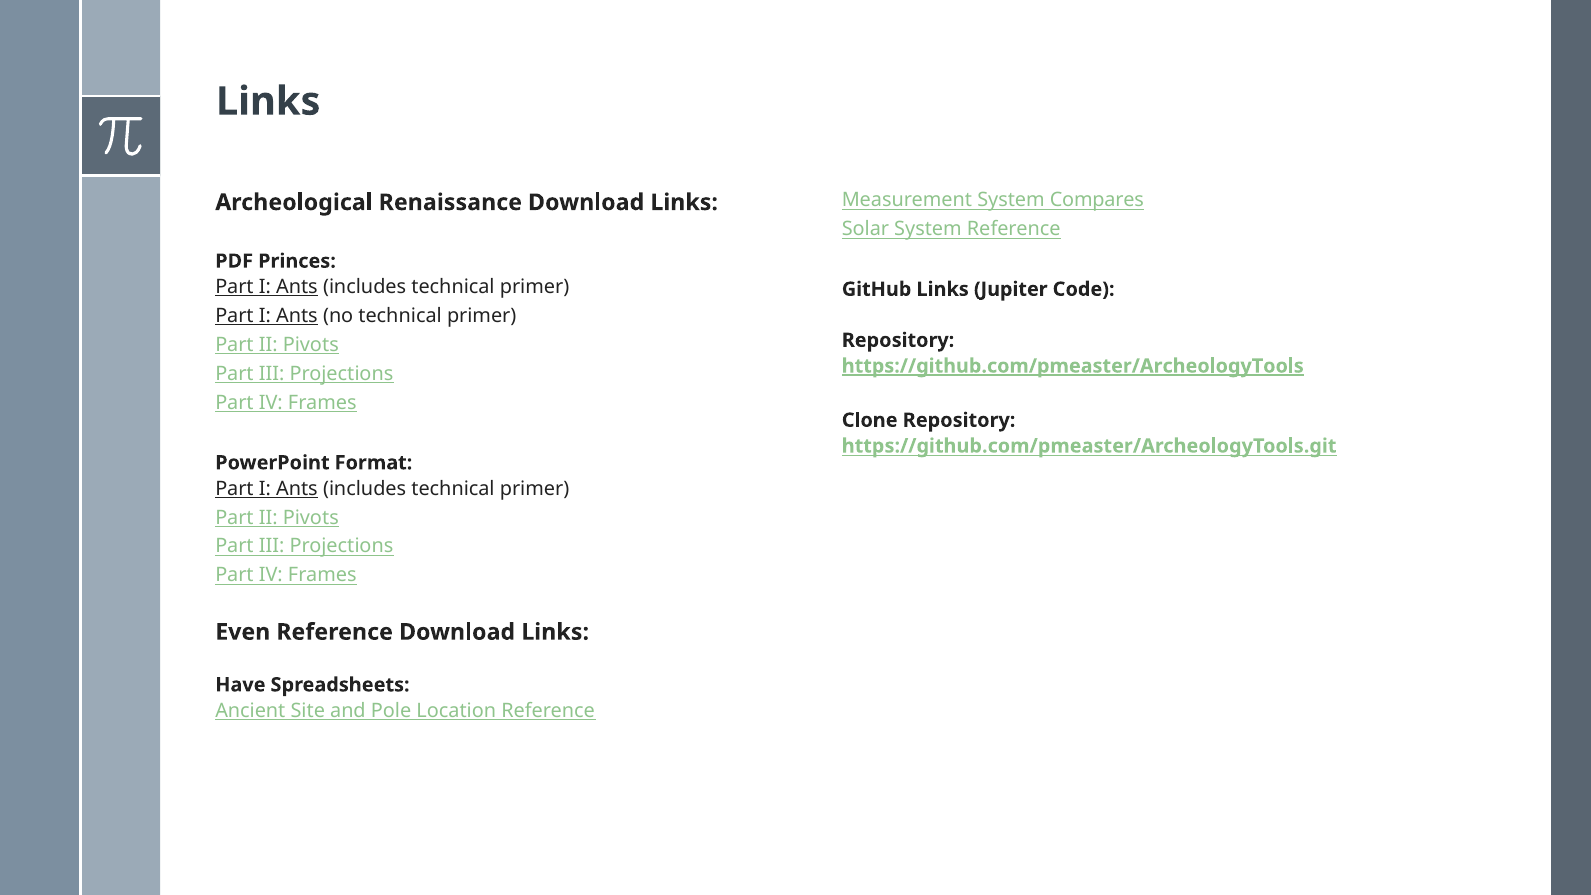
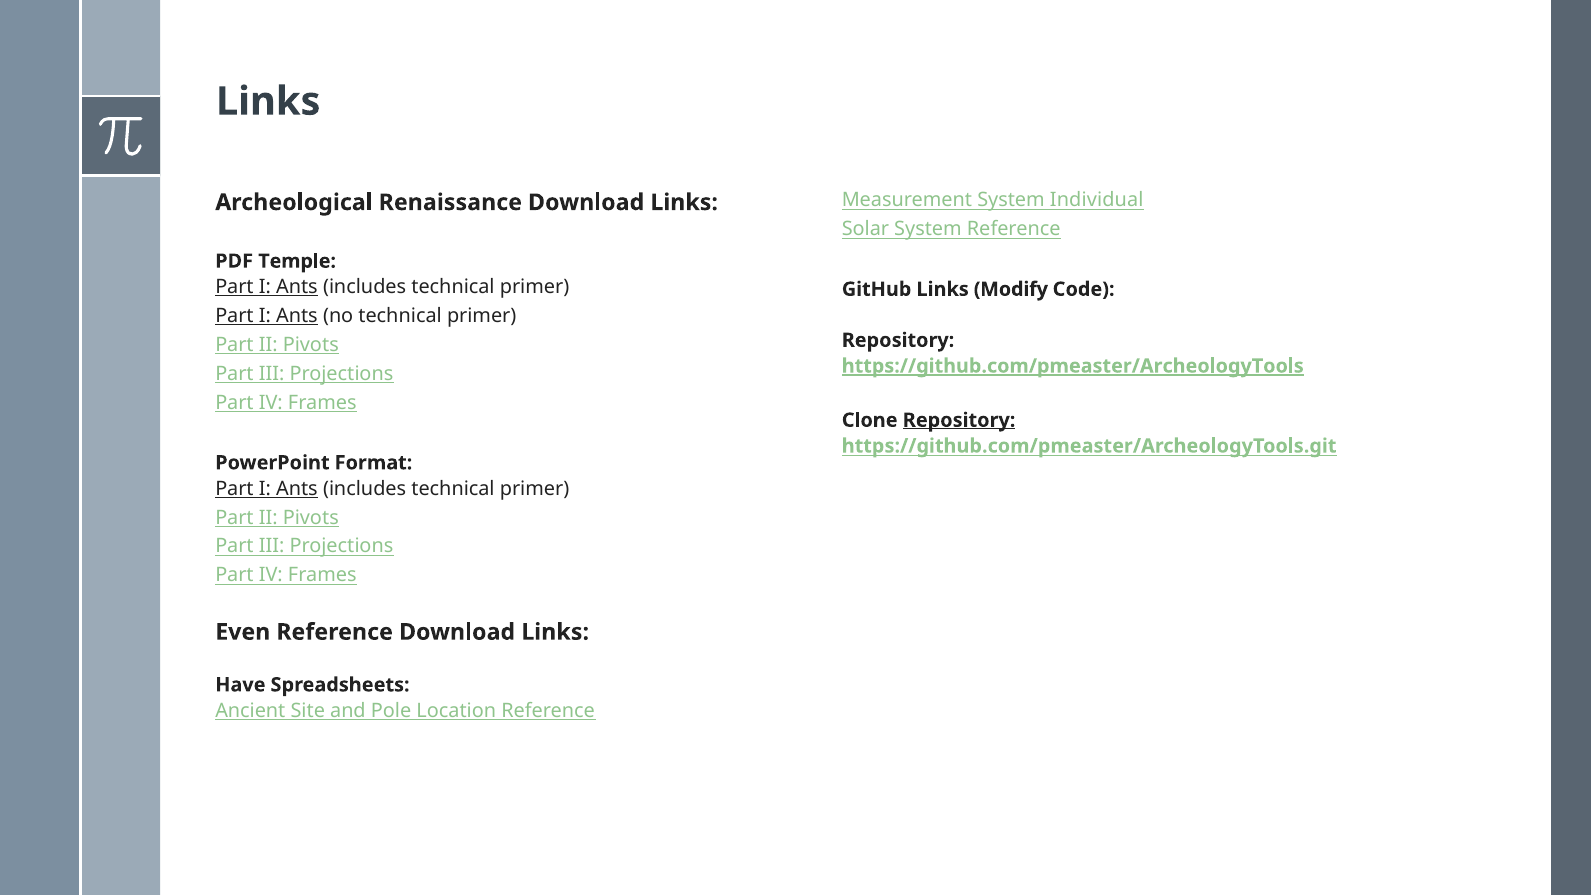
Compares: Compares -> Individual
Princes: Princes -> Temple
Jupiter: Jupiter -> Modify
Repository at (959, 420) underline: none -> present
